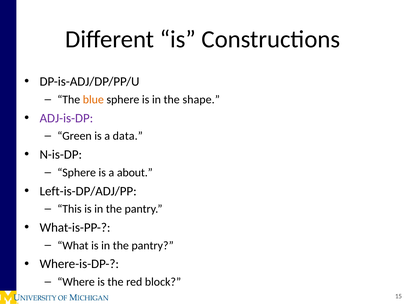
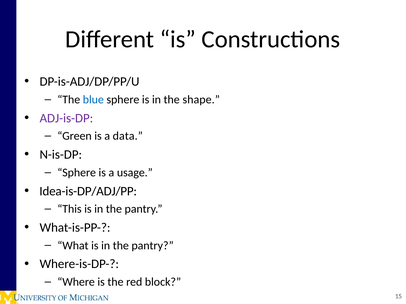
blue colour: orange -> blue
about: about -> usage
Left-is-DP/ADJ/PP: Left-is-DP/ADJ/PP -> Idea-is-DP/ADJ/PP
